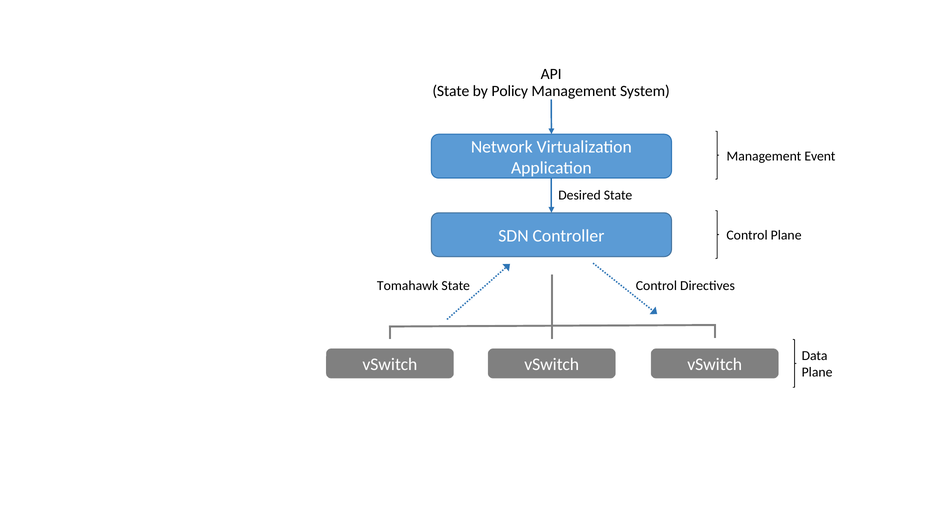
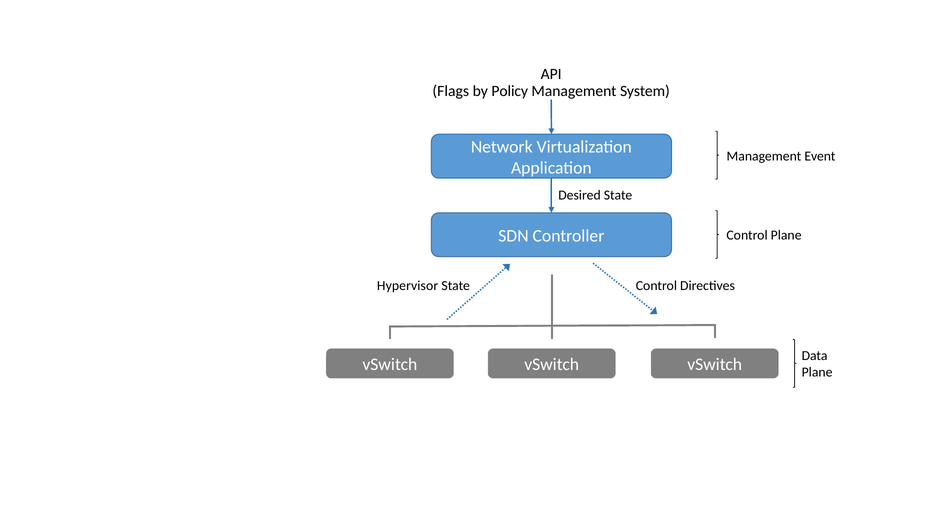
State at (451, 91): State -> Flags
Tomahawk: Tomahawk -> Hypervisor
